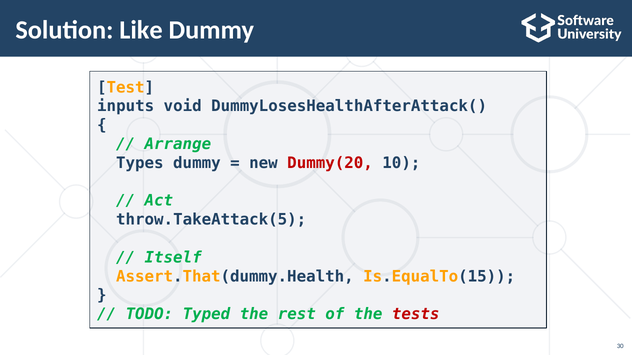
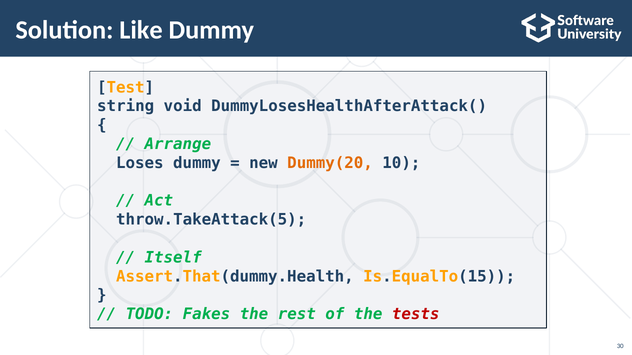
inputs: inputs -> string
Types: Types -> Loses
Dummy(20 colour: red -> orange
Typed: Typed -> Fakes
